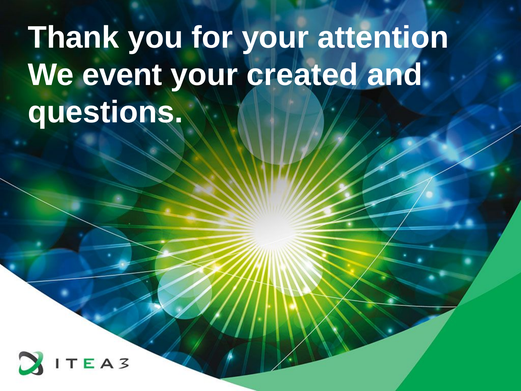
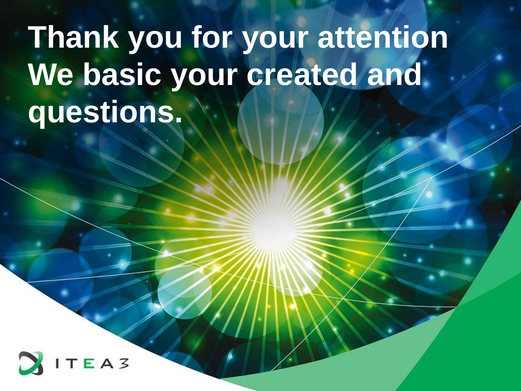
event: event -> basic
